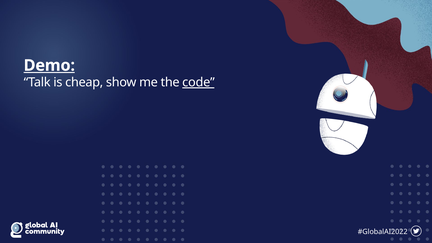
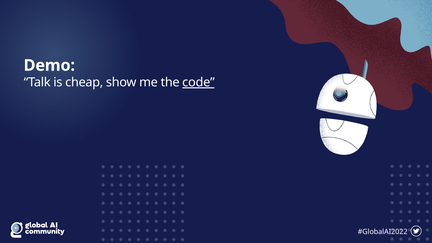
Demo underline: present -> none
